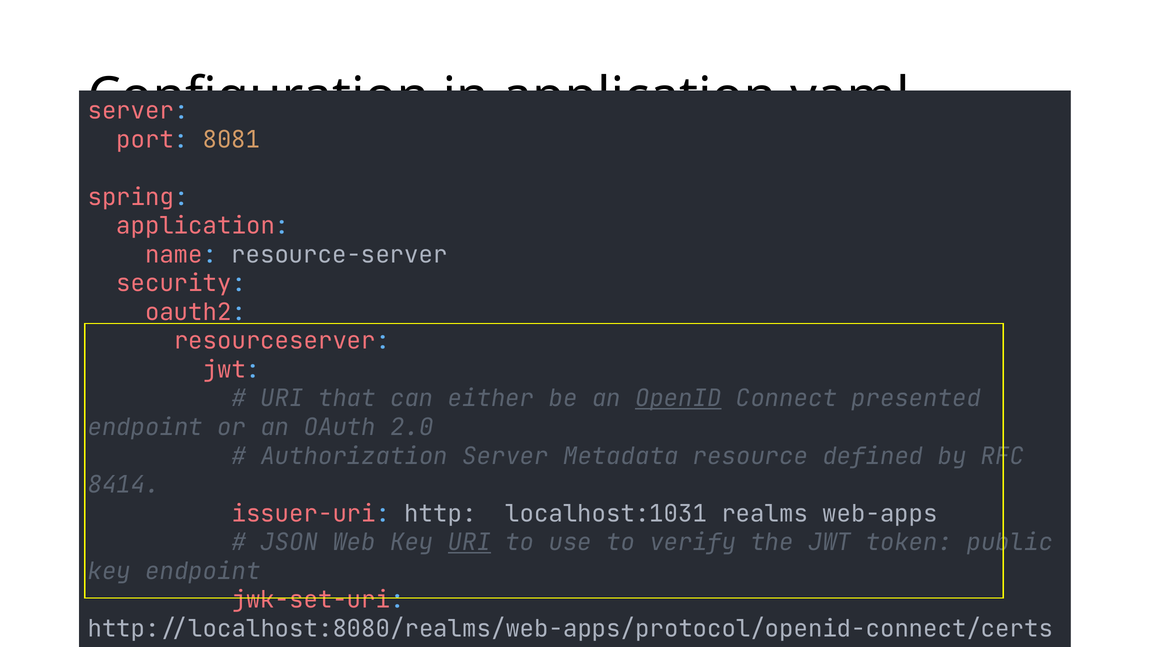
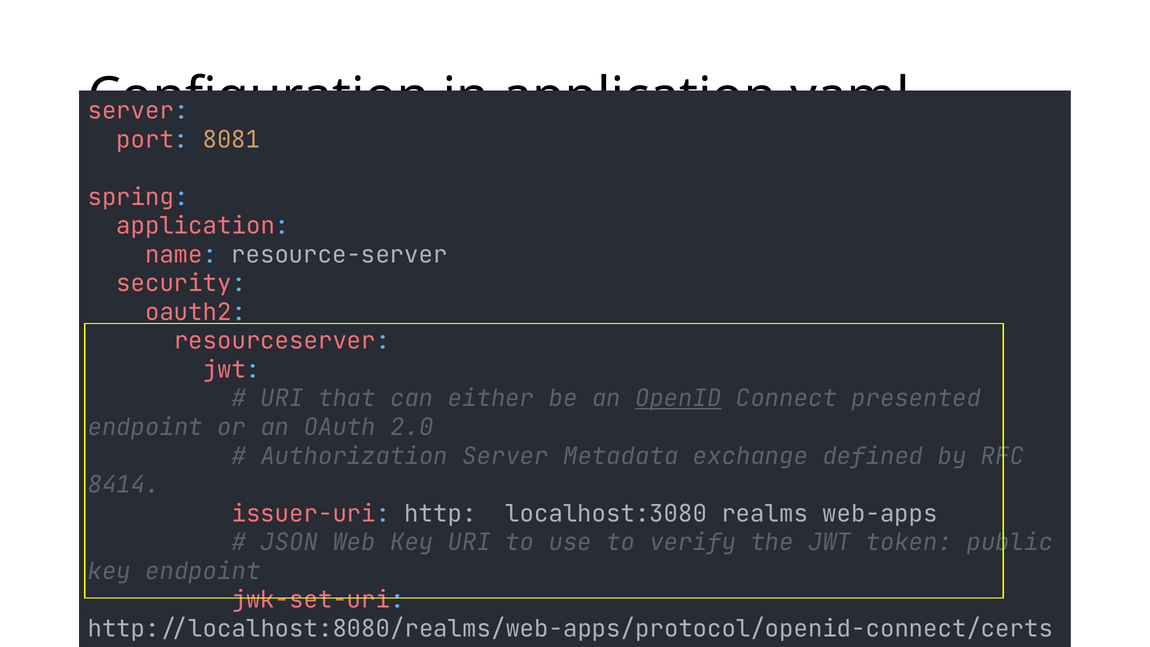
resource: resource -> exchange
http://localhost:1031/realms/web-apps: http://localhost:1031/realms/web-apps -> http://localhost:3080/realms/web-apps
URI at (469, 542) underline: present -> none
